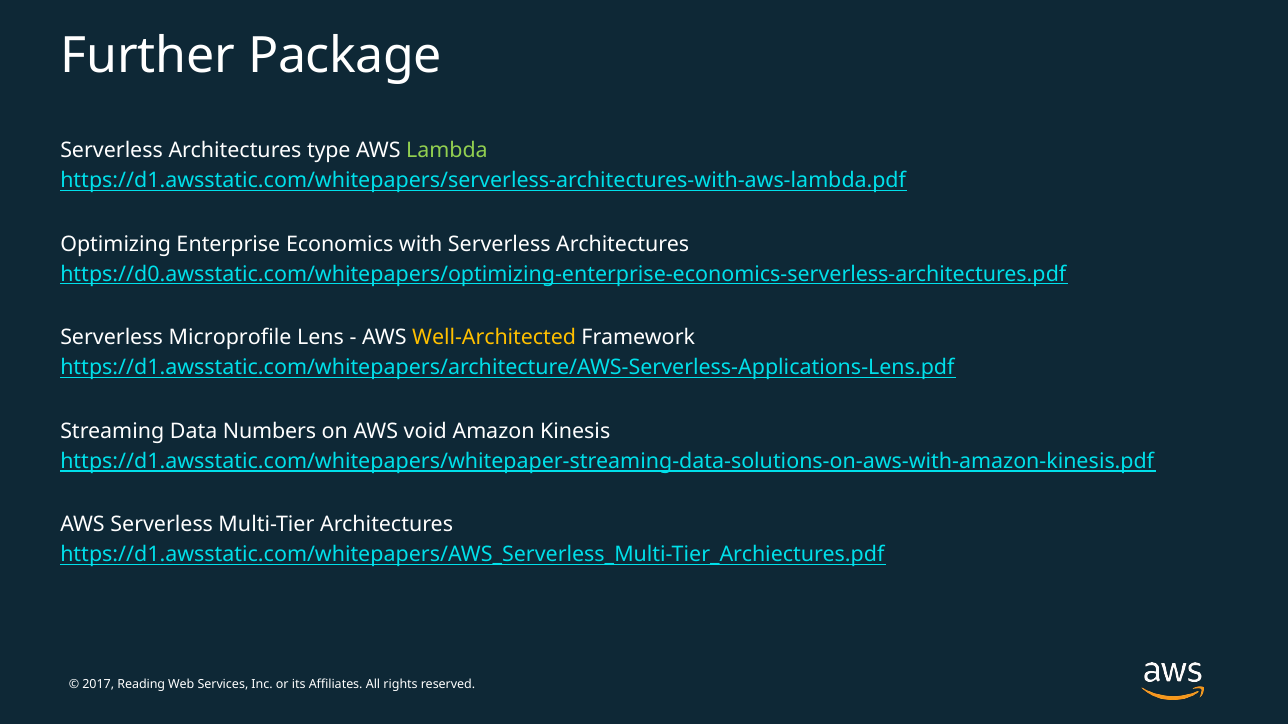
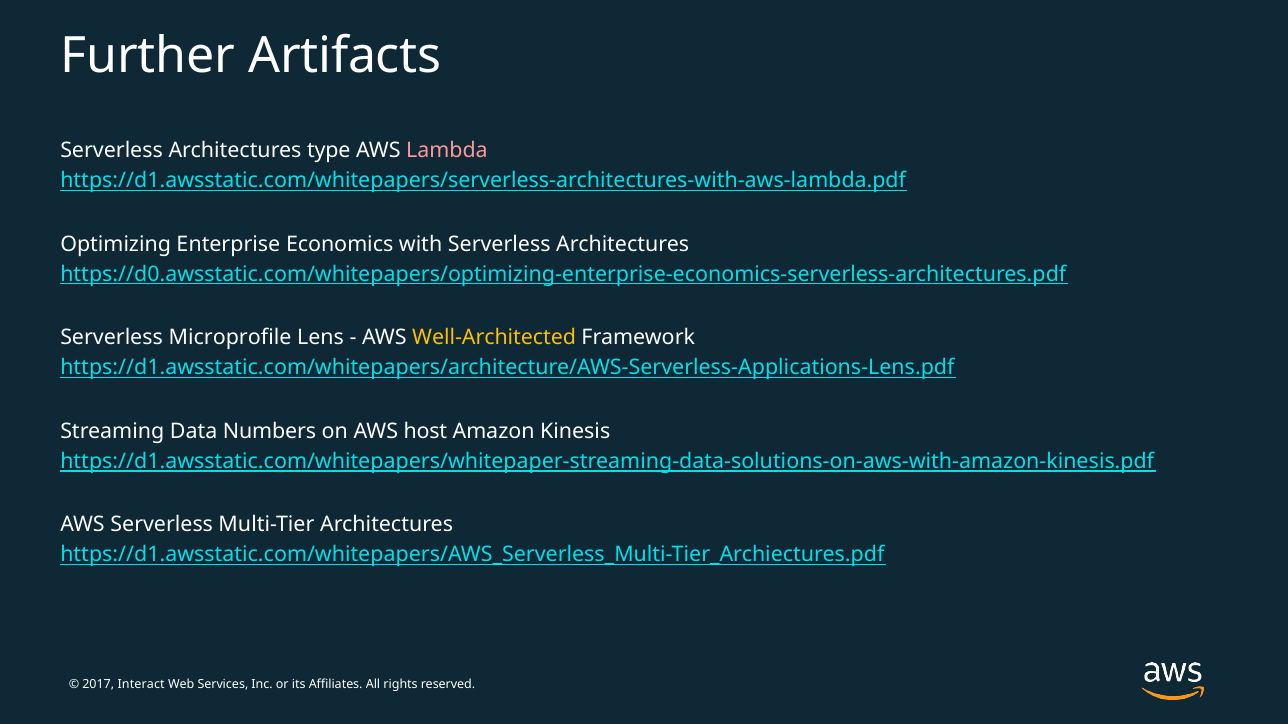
Package: Package -> Artifacts
Lambda colour: light green -> pink
void: void -> host
Reading: Reading -> Interact
